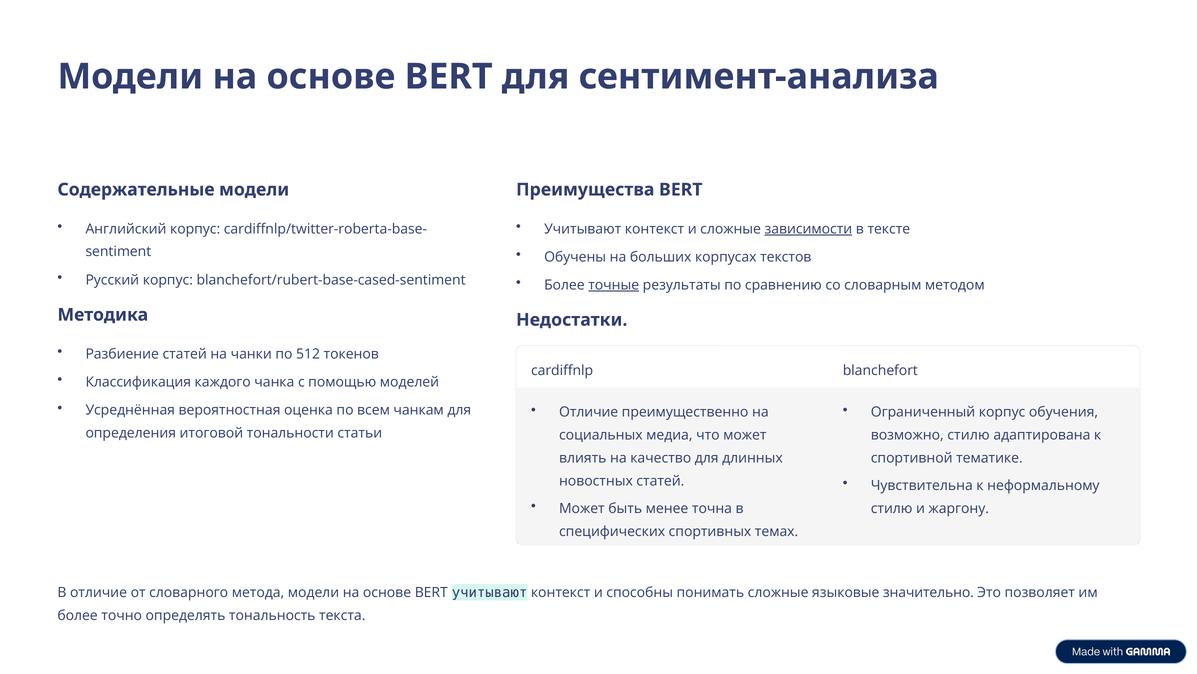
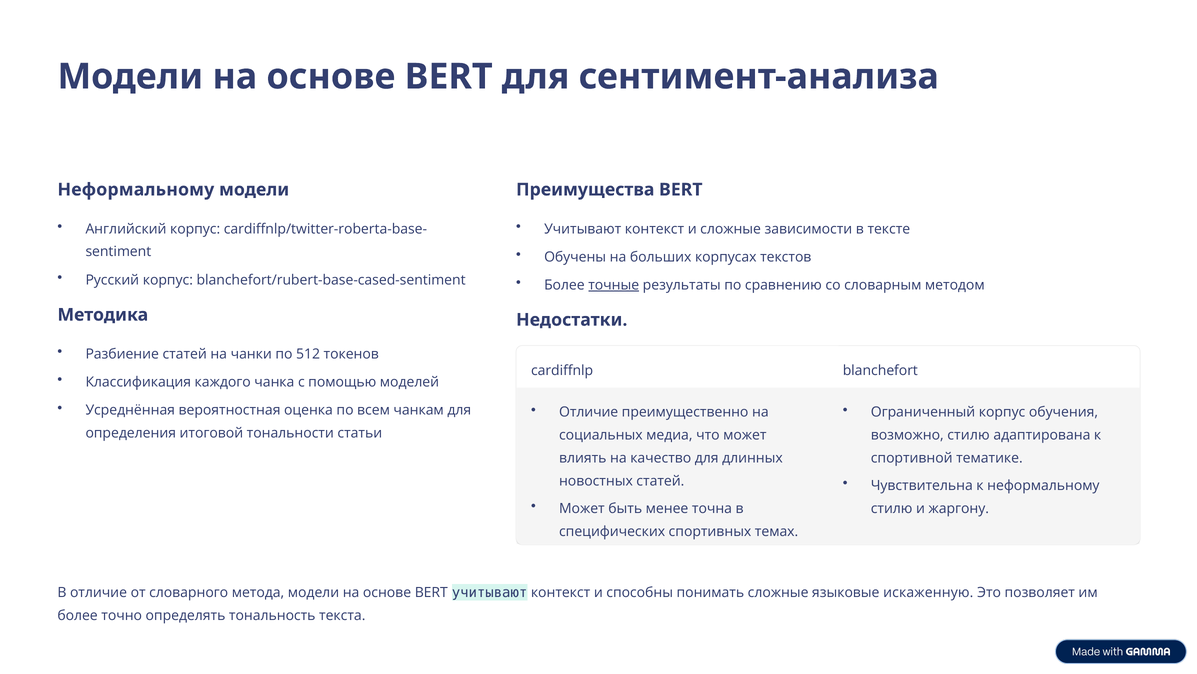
Содержательные at (136, 189): Содержательные -> Неформальному
зависимости underline: present -> none
значительно: значительно -> искаженную
